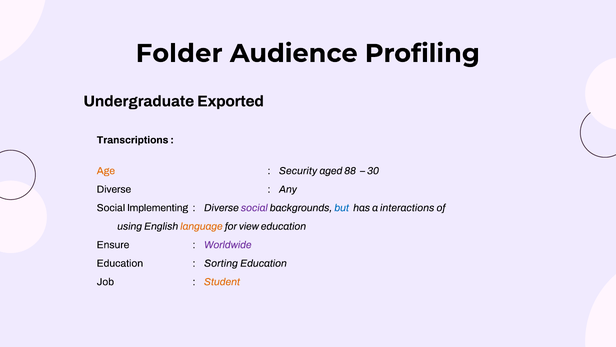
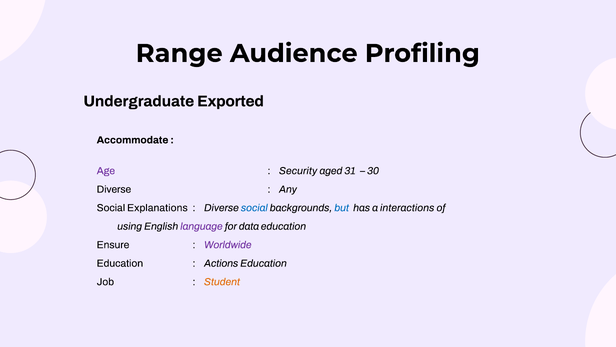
Folder: Folder -> Range
Transcriptions: Transcriptions -> Accommodate
Age colour: orange -> purple
88: 88 -> 31
Implementing: Implementing -> Explanations
social at (254, 208) colour: purple -> blue
language colour: orange -> purple
view: view -> data
Sorting: Sorting -> Actions
